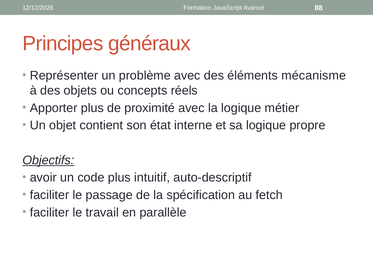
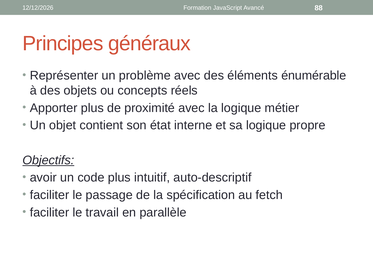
mécanisme: mécanisme -> énumérable
